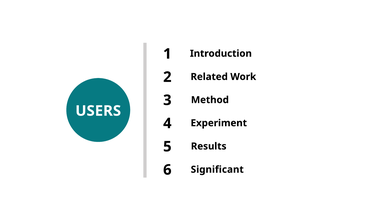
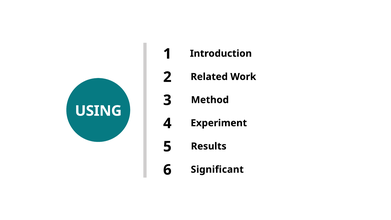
USERS: USERS -> USING
